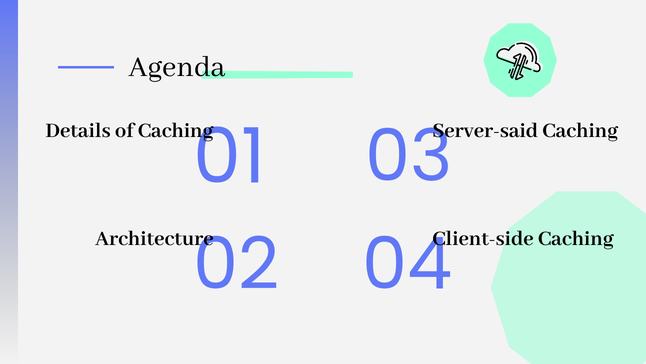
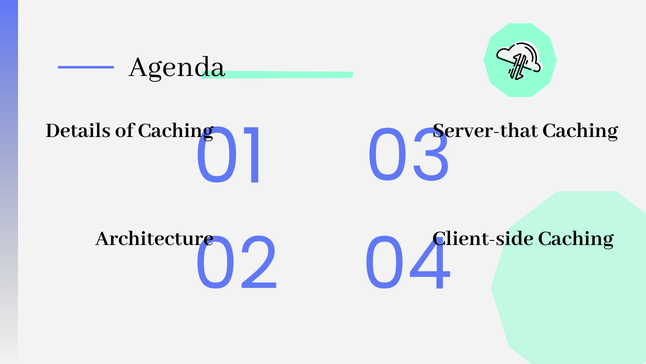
Server-said: Server-said -> Server-that
